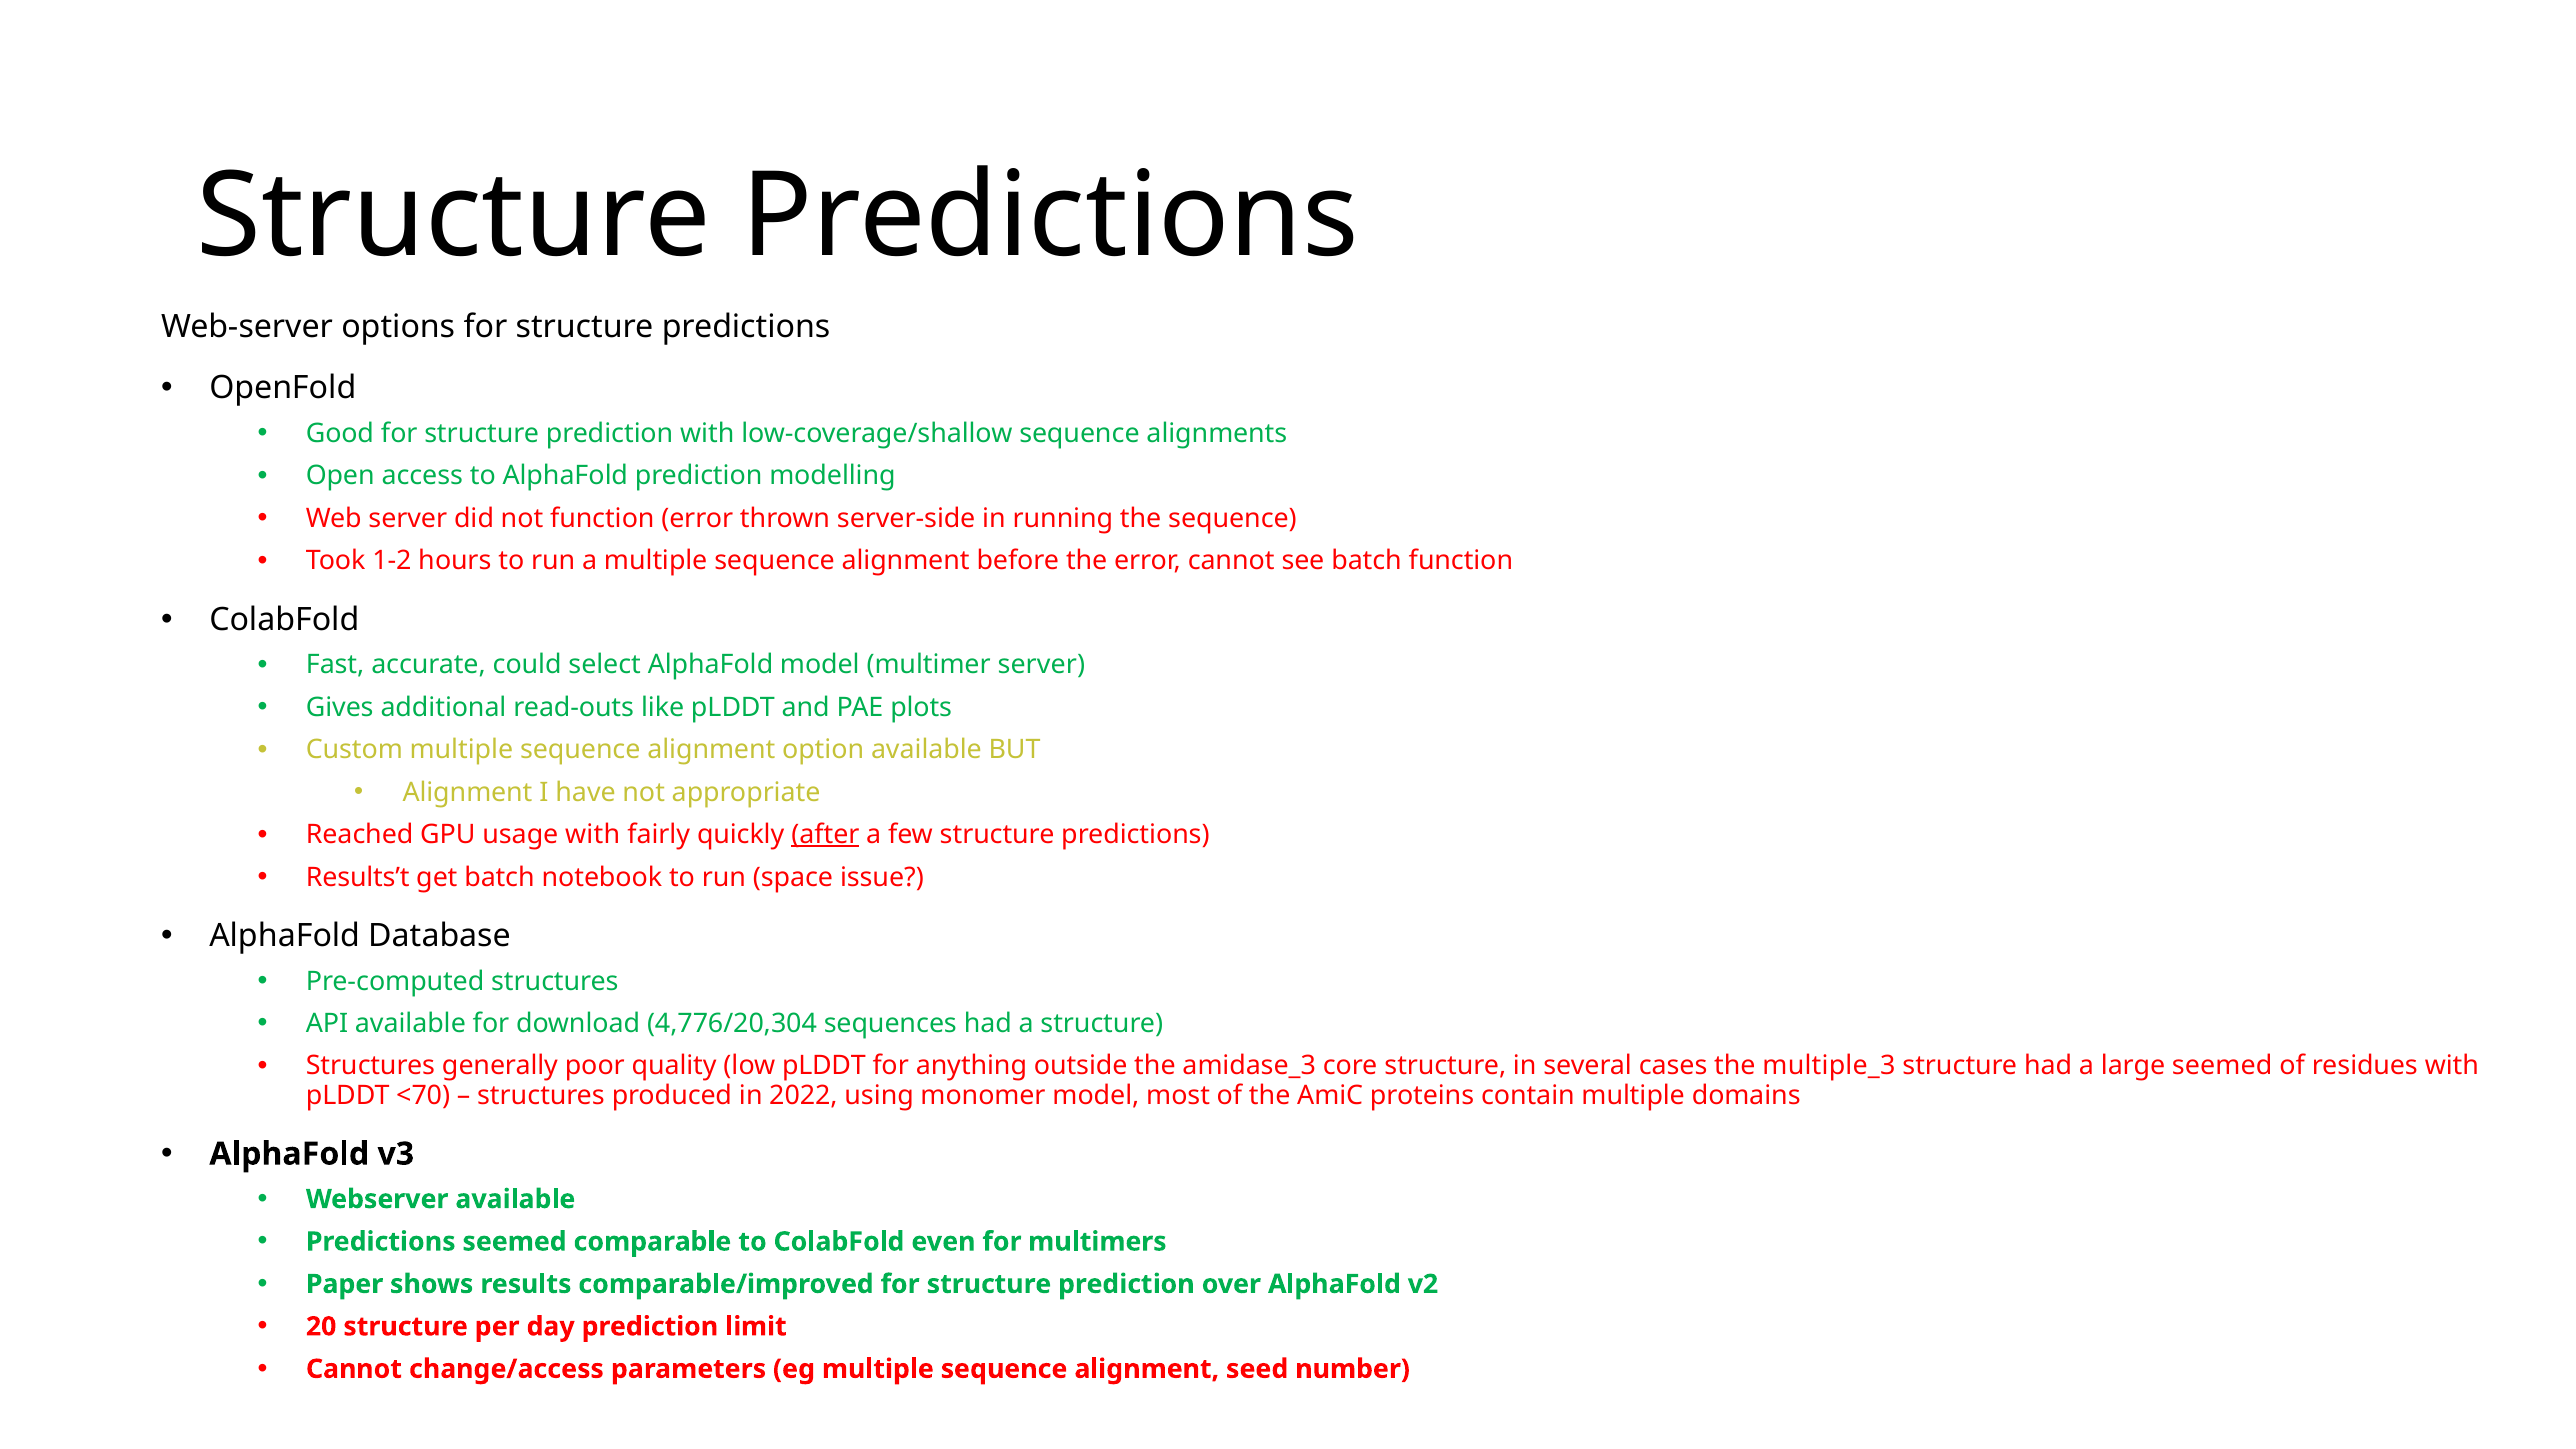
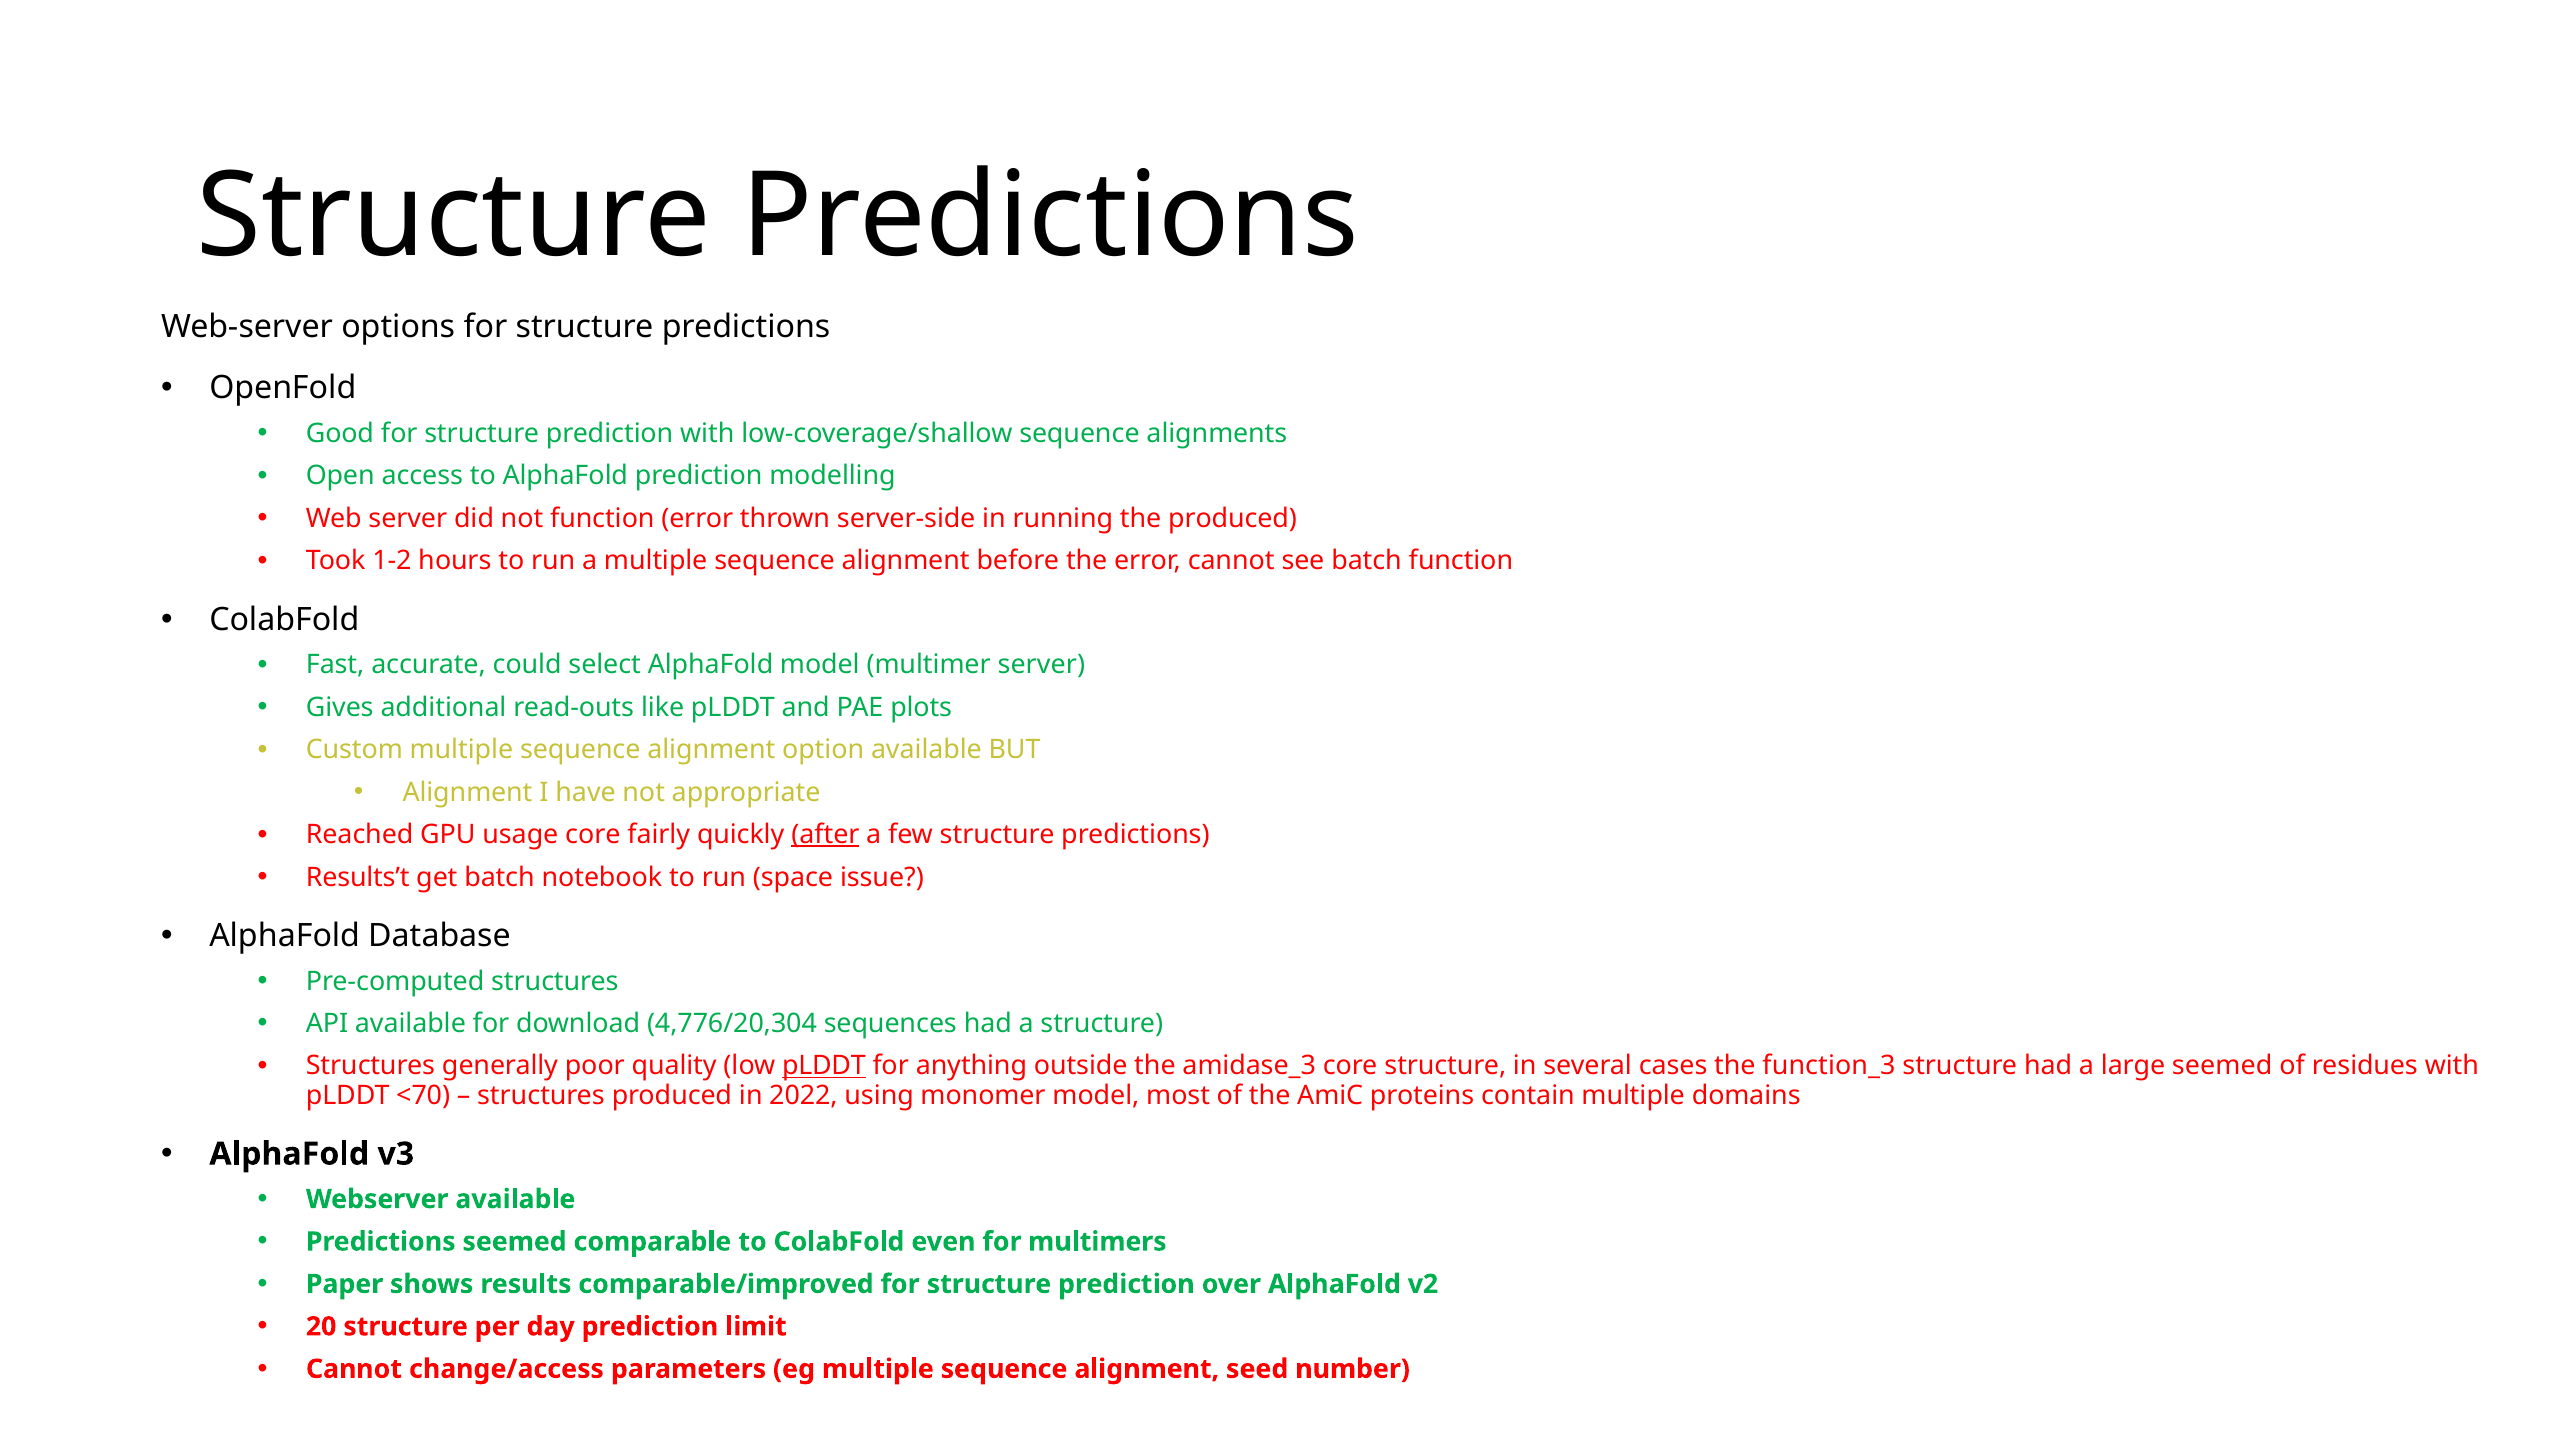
the sequence: sequence -> produced
usage with: with -> core
pLDDT at (824, 1066) underline: none -> present
multiple_3: multiple_3 -> function_3
